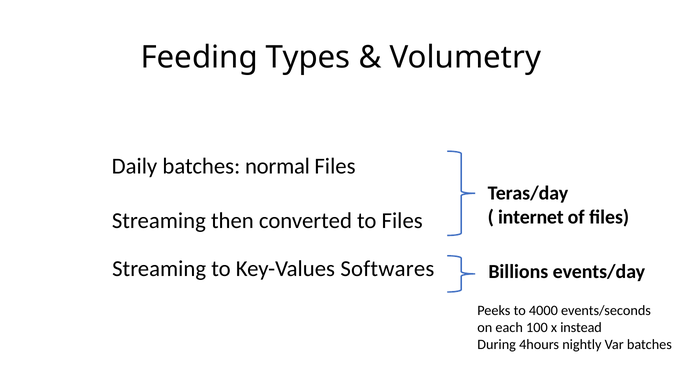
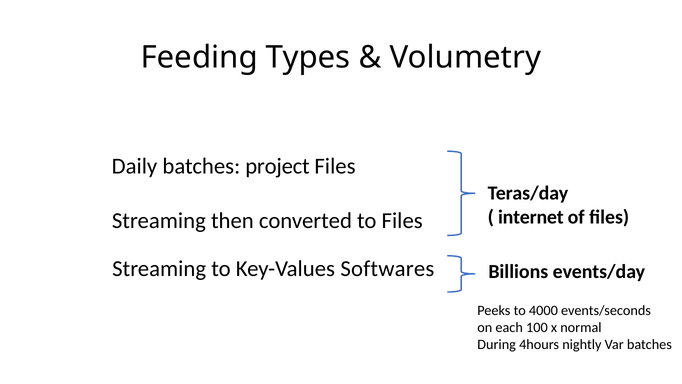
normal: normal -> project
instead: instead -> normal
